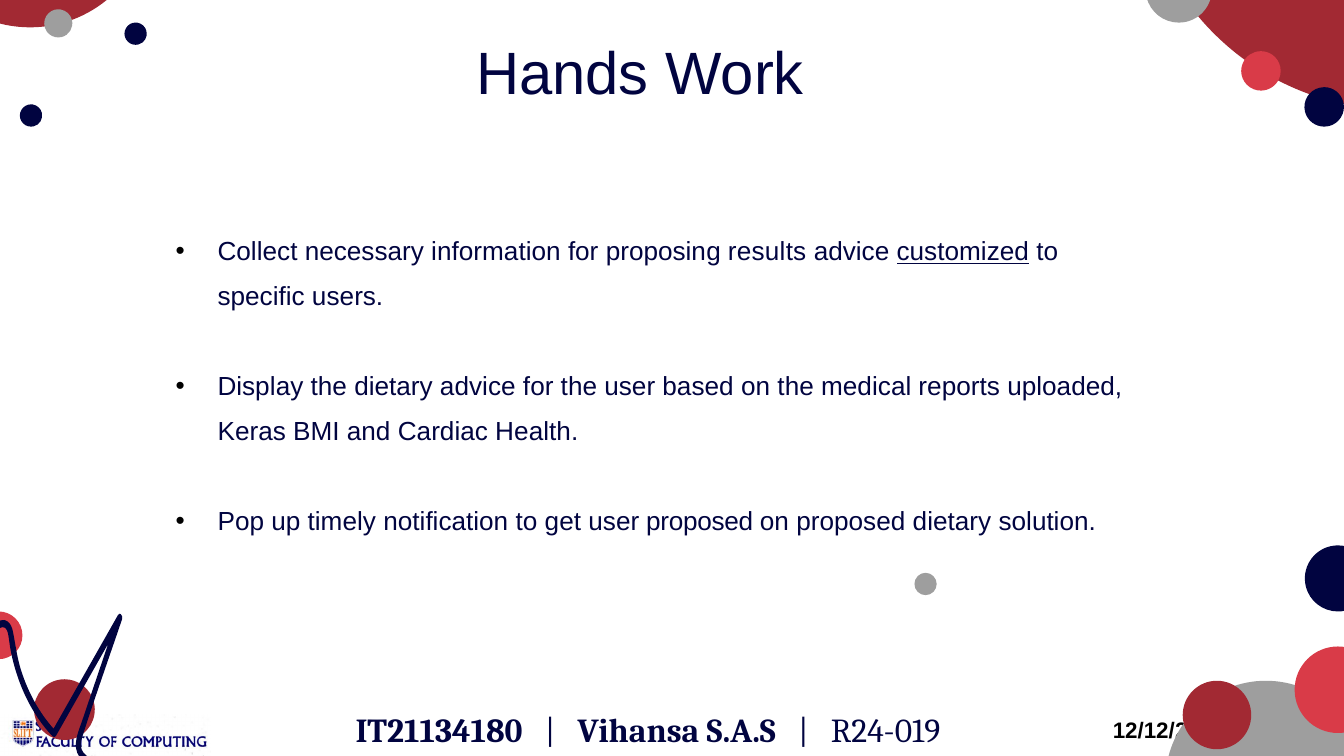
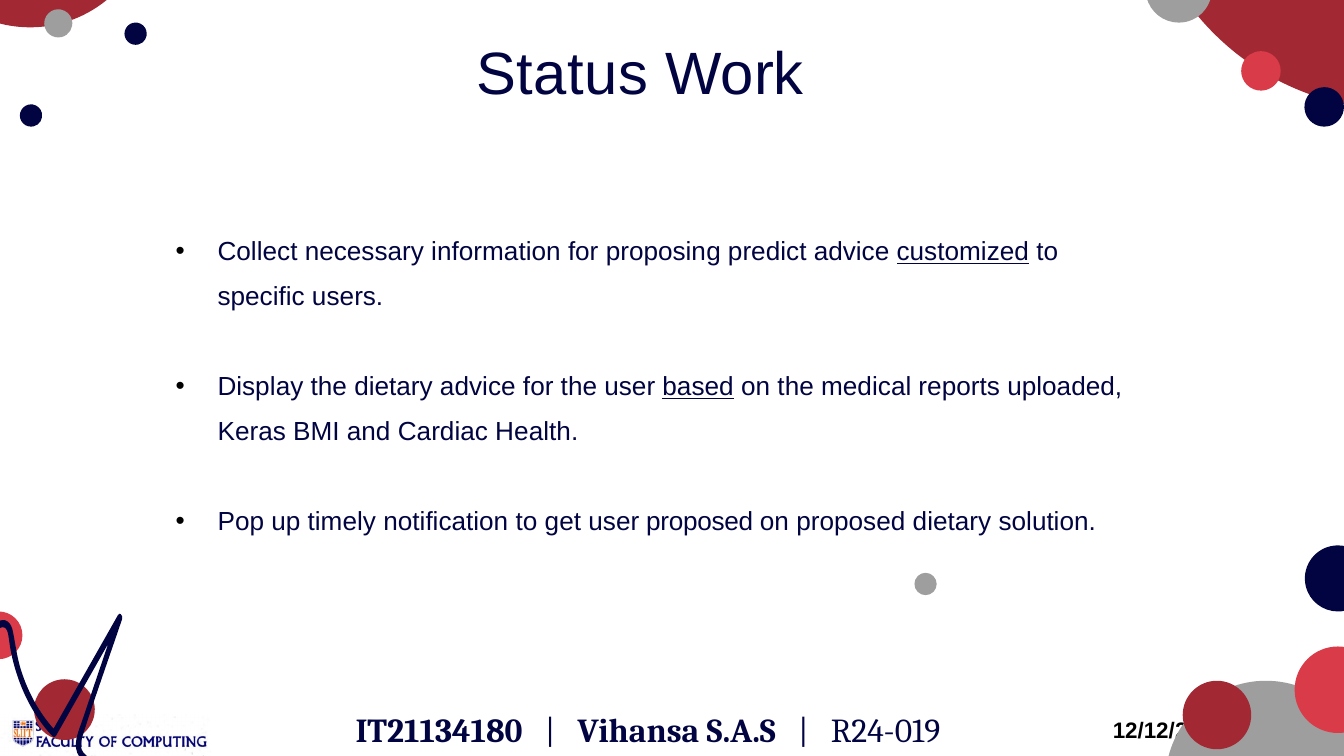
Hands: Hands -> Status
results: results -> predict
based underline: none -> present
